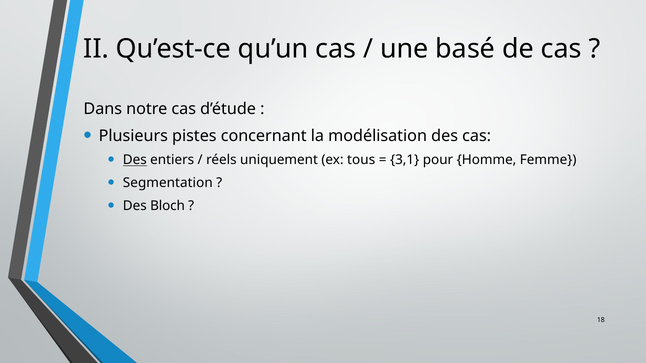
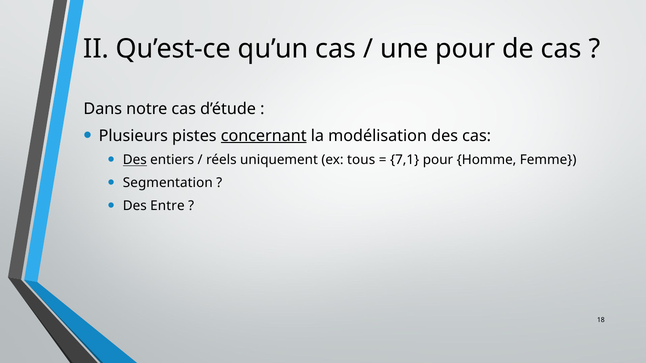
une basé: basé -> pour
concernant underline: none -> present
3,1: 3,1 -> 7,1
Bloch: Bloch -> Entre
